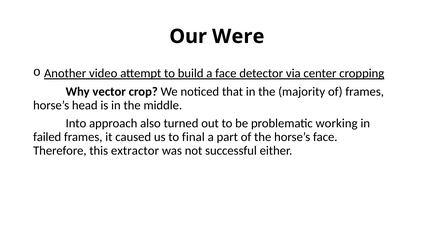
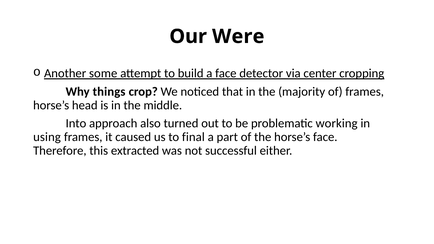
video: video -> some
vector: vector -> things
failed: failed -> using
extractor: extractor -> extracted
